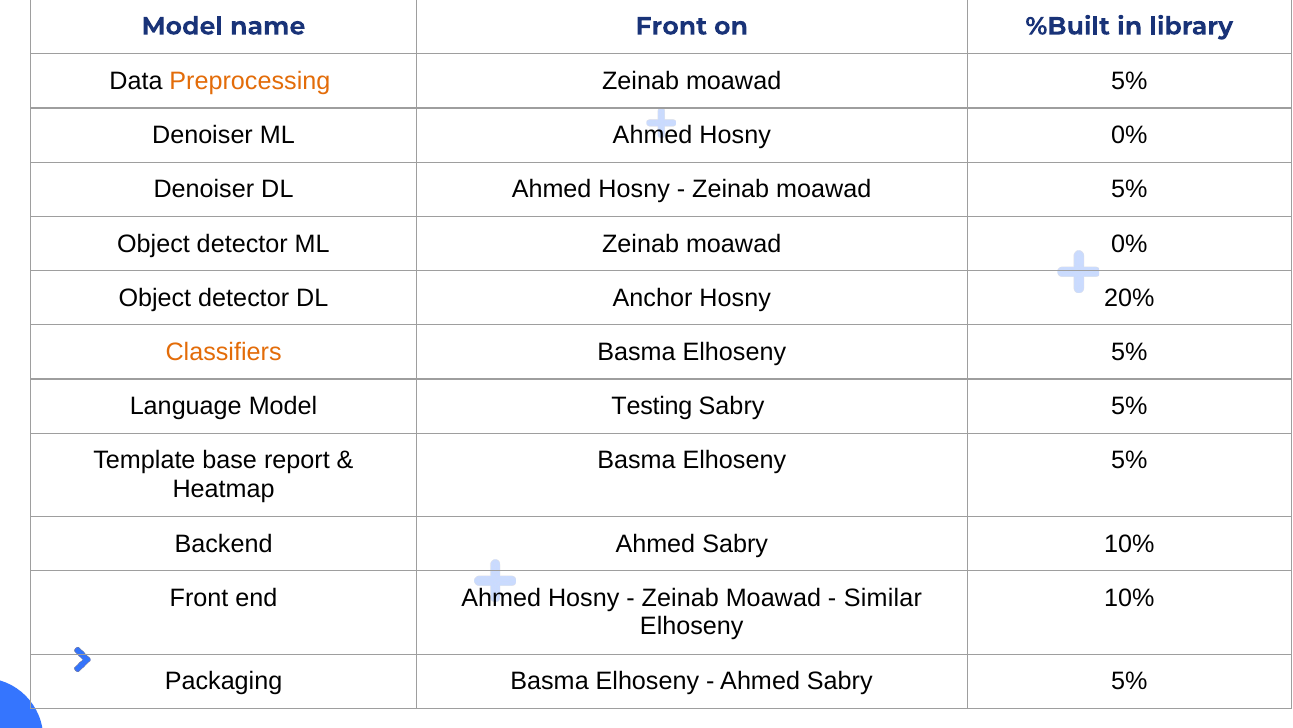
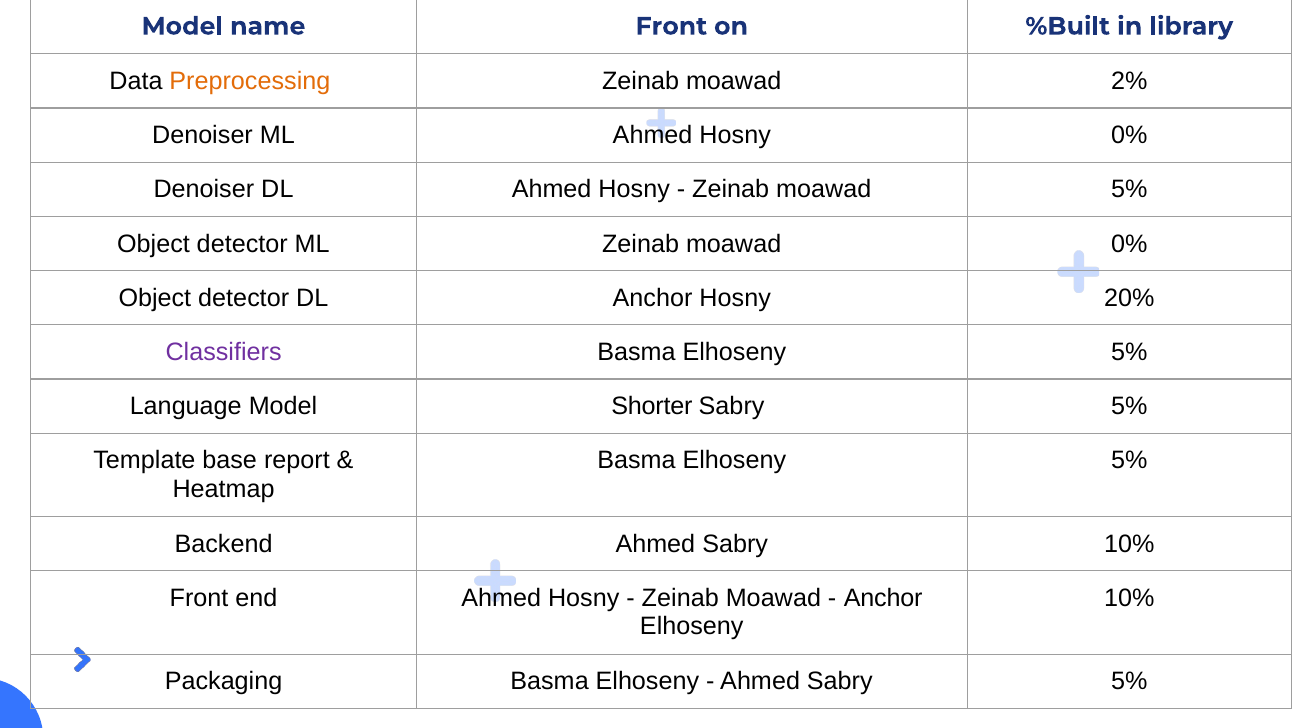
5% at (1129, 81): 5% -> 2%
Classifiers colour: orange -> purple
Testing: Testing -> Shorter
Similar at (883, 598): Similar -> Anchor
